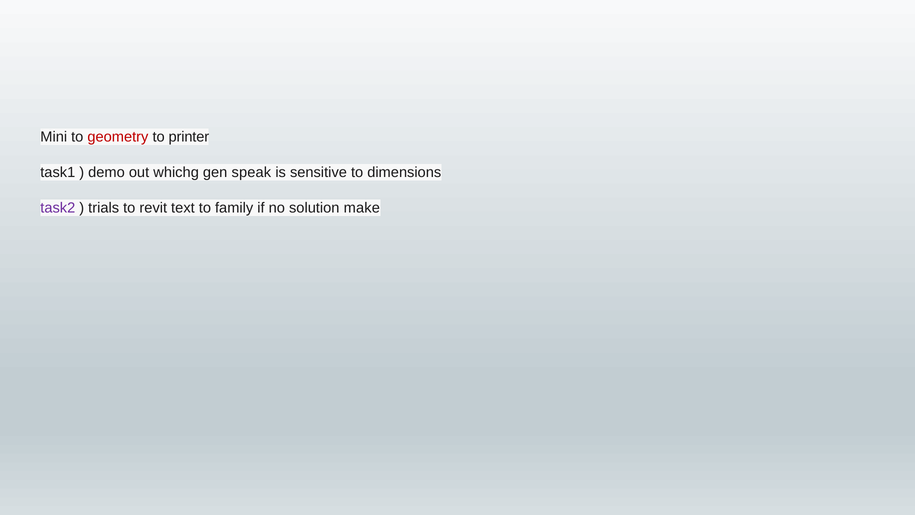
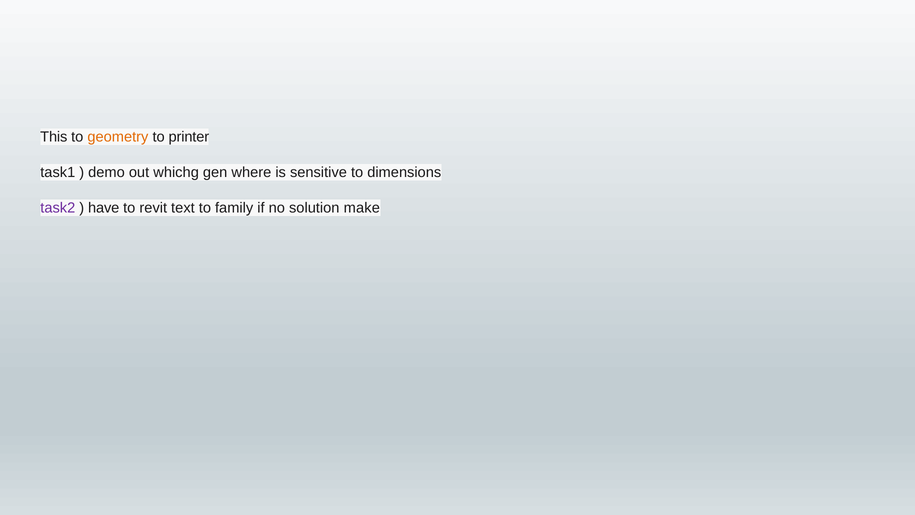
Mini: Mini -> This
geometry colour: red -> orange
speak: speak -> where
trials: trials -> have
